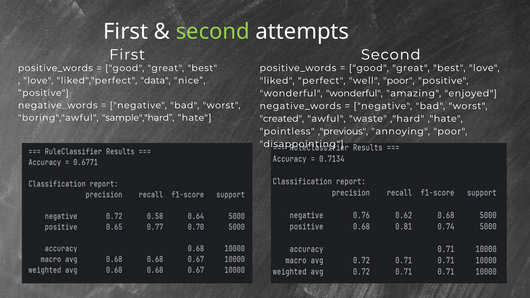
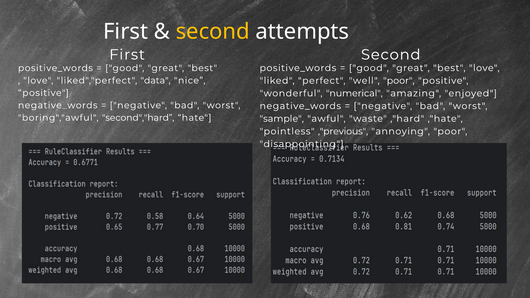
second at (213, 32) colour: light green -> yellow
wonderful wonderful: wonderful -> numerical
sample","hard: sample","hard -> second","hard
created: created -> sample
